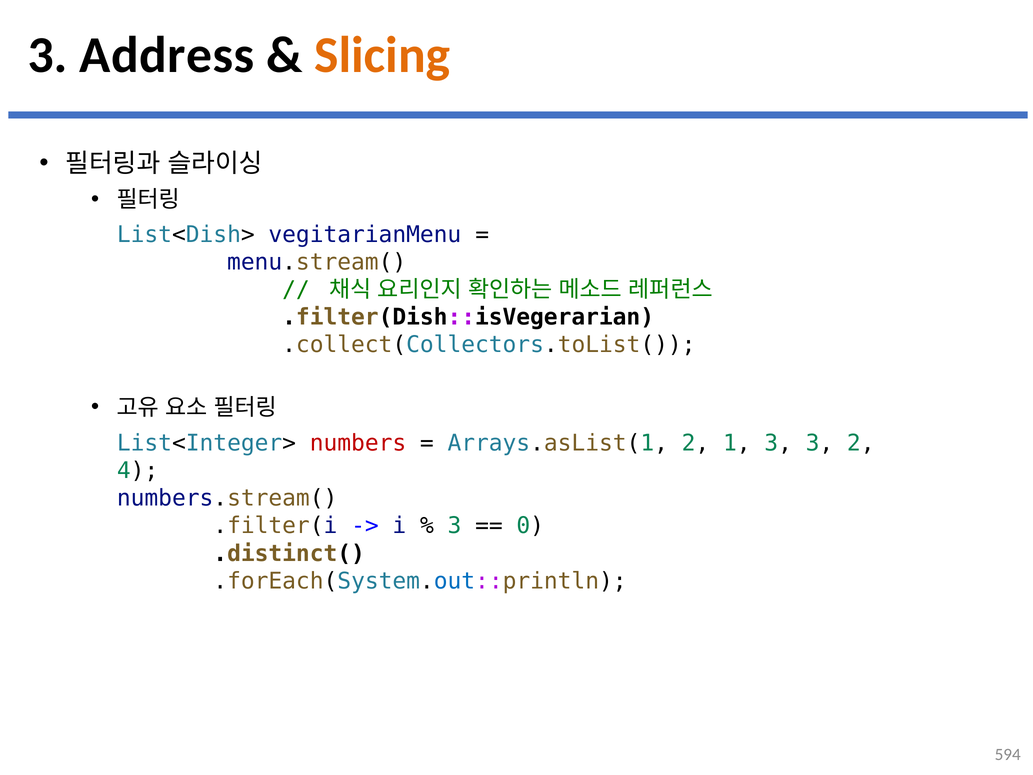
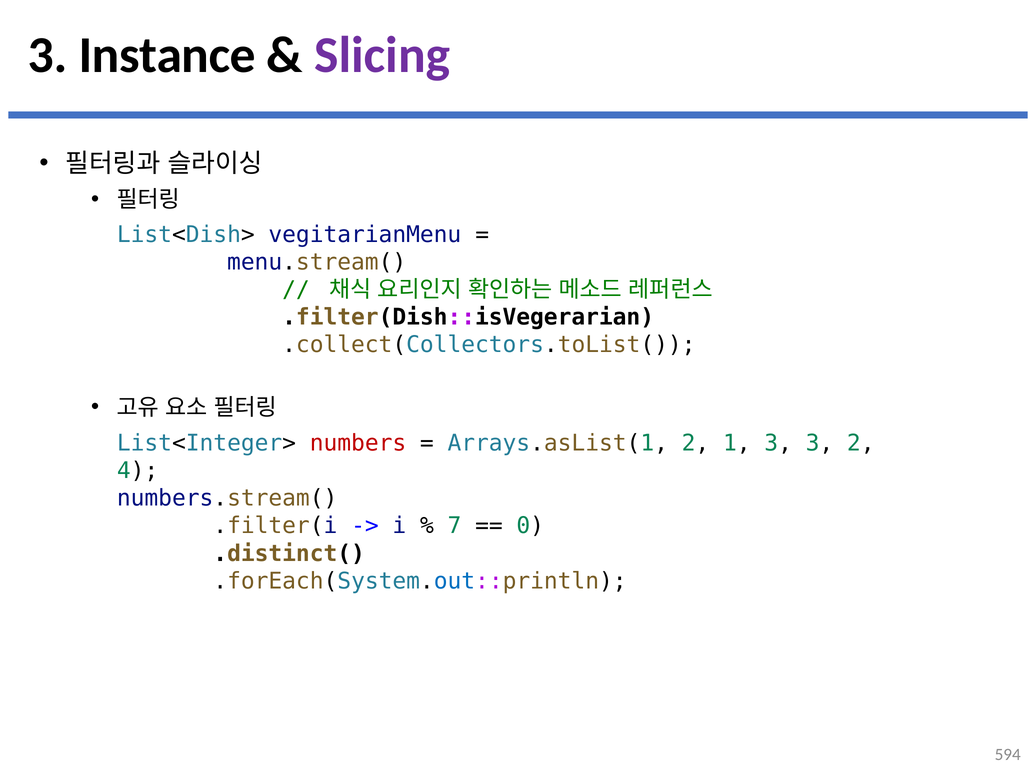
Address: Address -> Instance
Slicing colour: orange -> purple
3 at (454, 526): 3 -> 7
